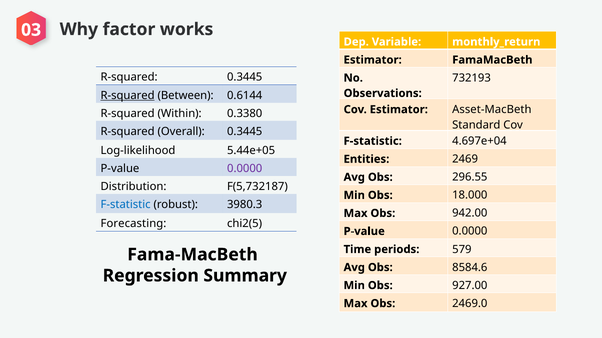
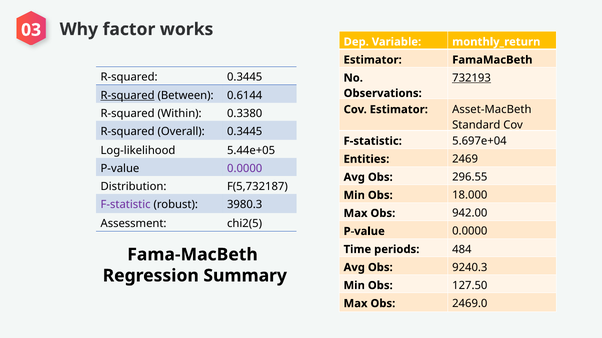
732193 underline: none -> present
4.697e+04: 4.697e+04 -> 5.697e+04
F-statistic at (126, 205) colour: blue -> purple
Forecasting: Forecasting -> Assessment
579: 579 -> 484
8584.6: 8584.6 -> 9240.3
927.00: 927.00 -> 127.50
